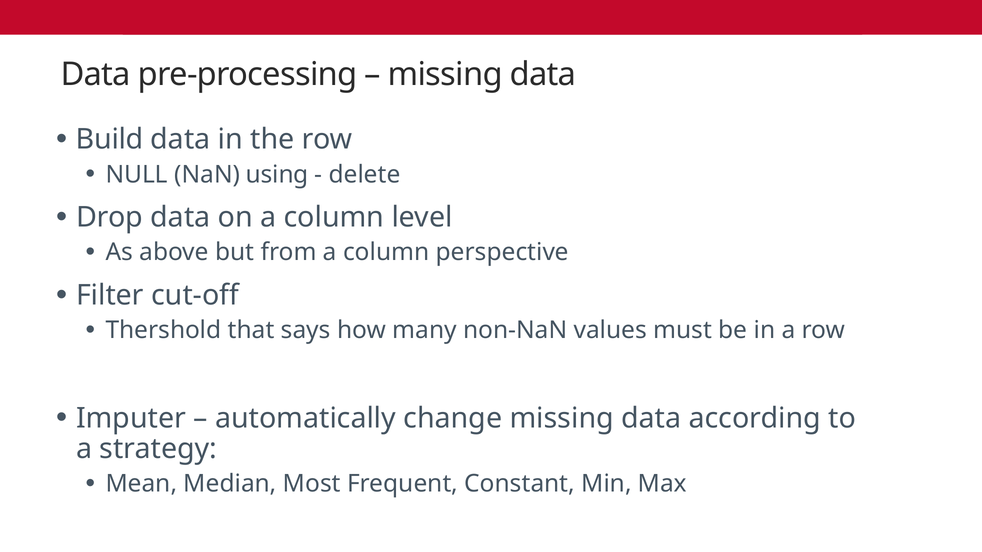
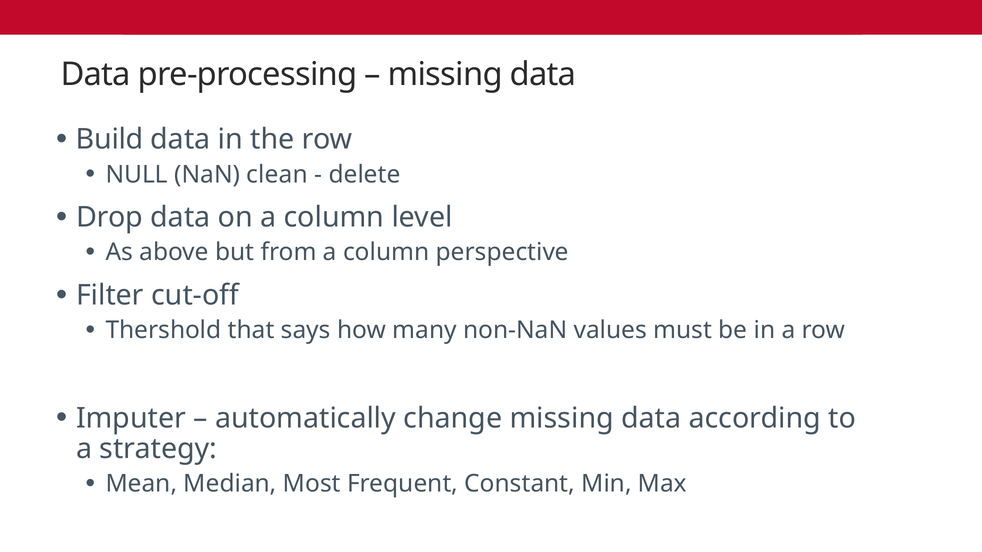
using: using -> clean
